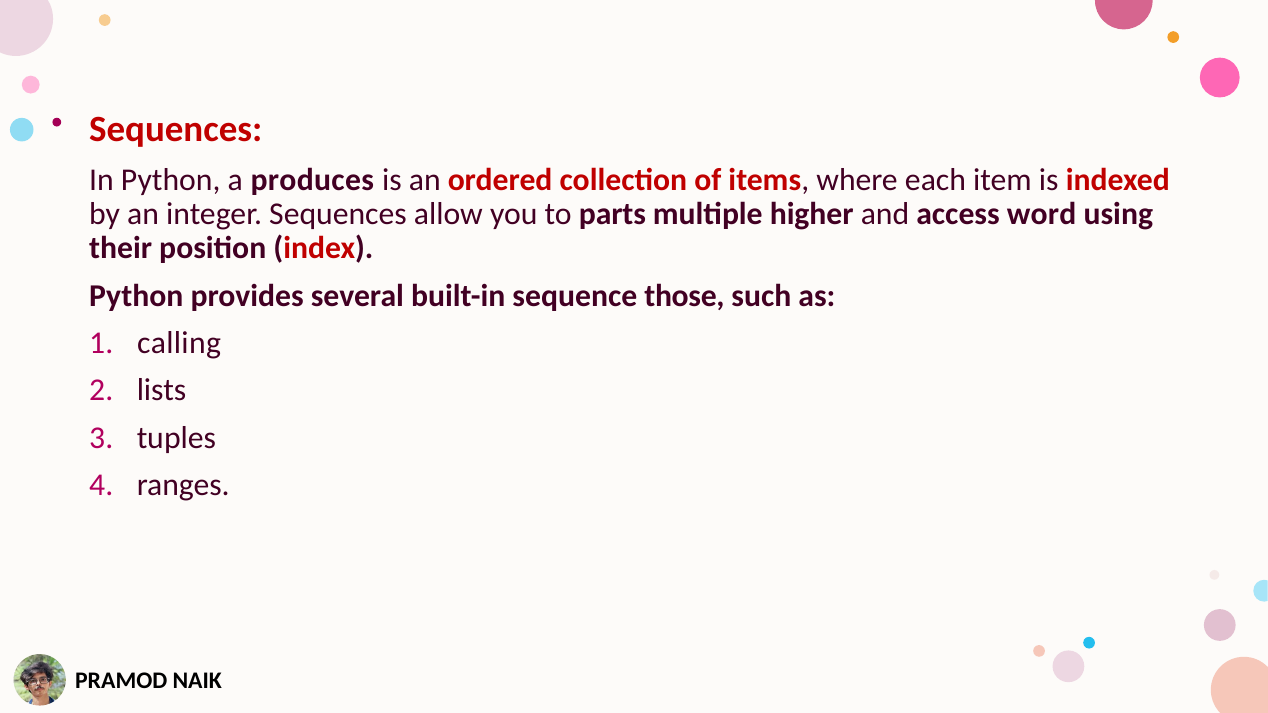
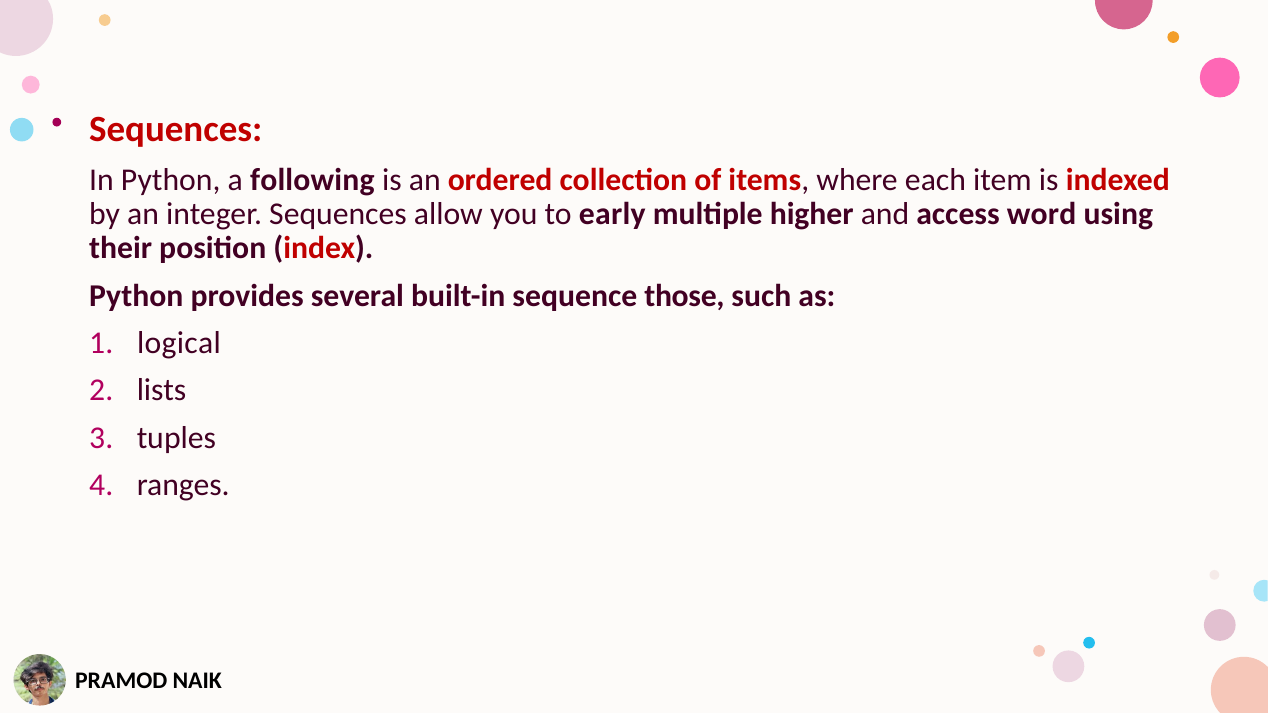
produces: produces -> following
parts: parts -> early
calling: calling -> logical
